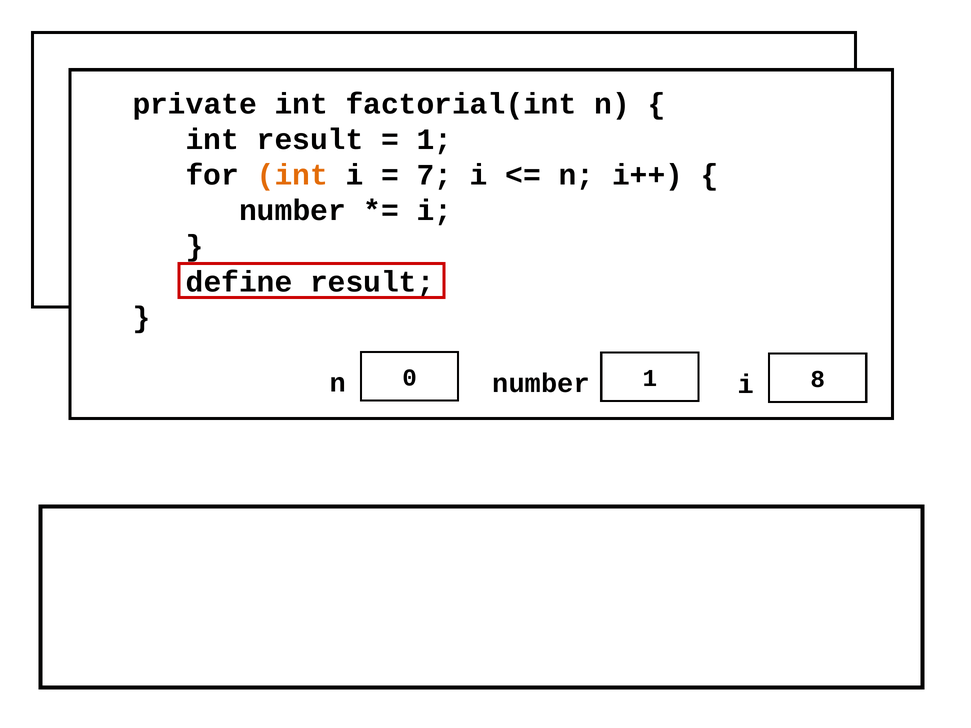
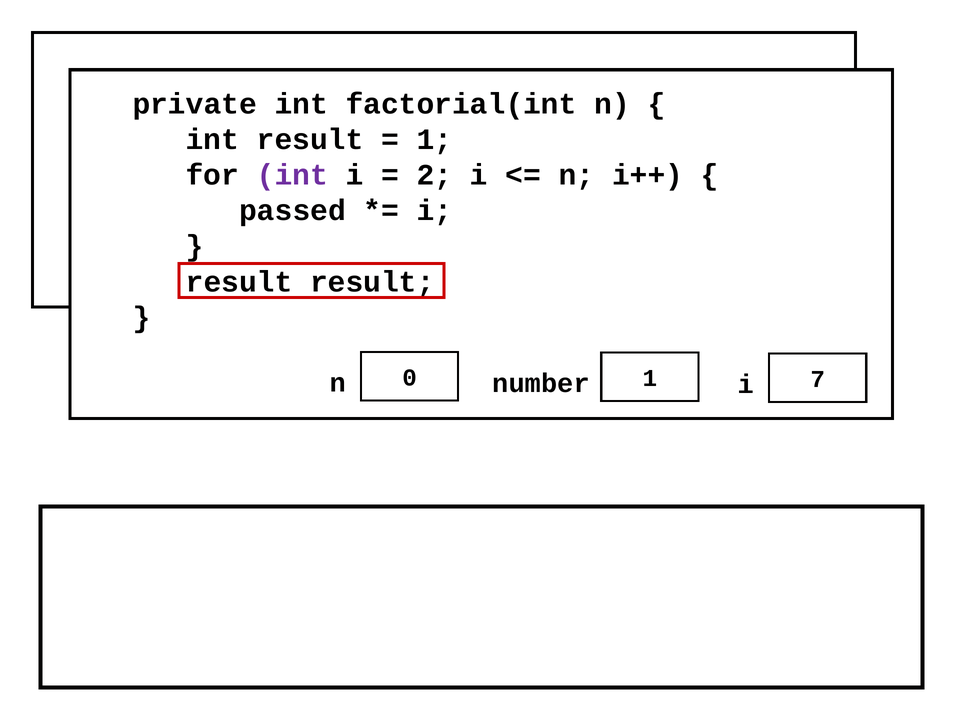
int at (292, 175) colour: orange -> purple
7: 7 -> 2
number at (293, 211): number -> passed
define at (239, 282): define -> result
8: 8 -> 7
